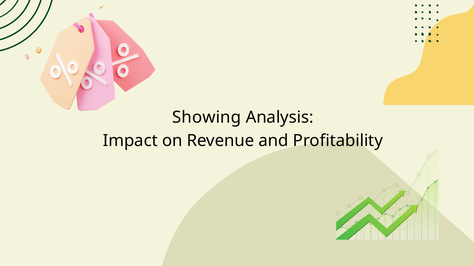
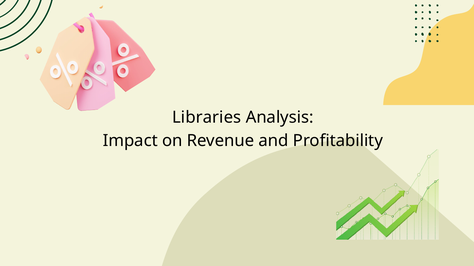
Showing: Showing -> Libraries
